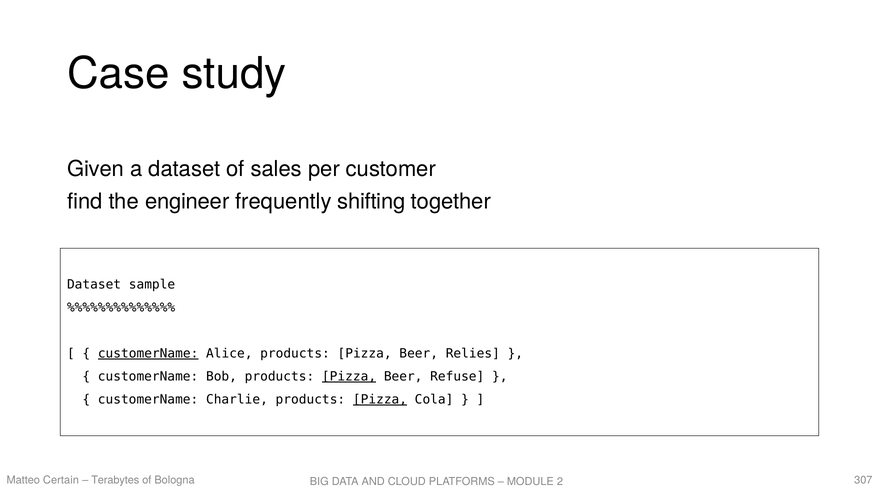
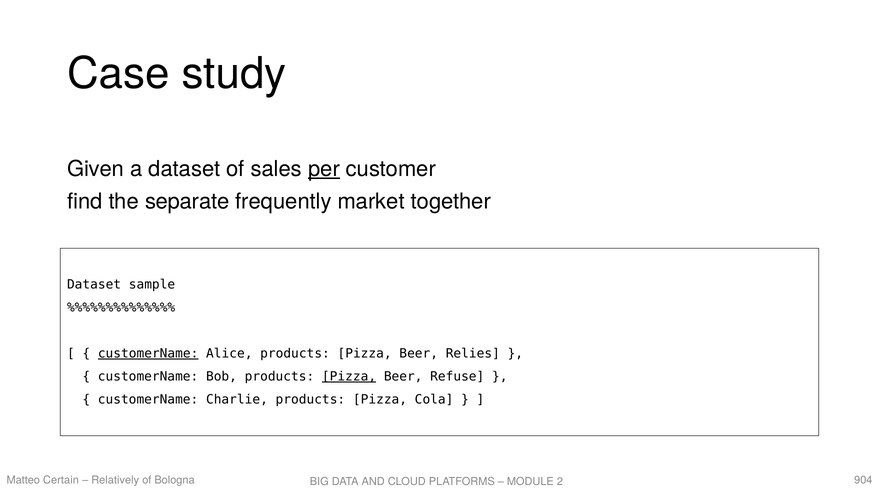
per underline: none -> present
engineer: engineer -> separate
shifting: shifting -> market
Pizza at (380, 400) underline: present -> none
Terabytes: Terabytes -> Relatively
307: 307 -> 904
